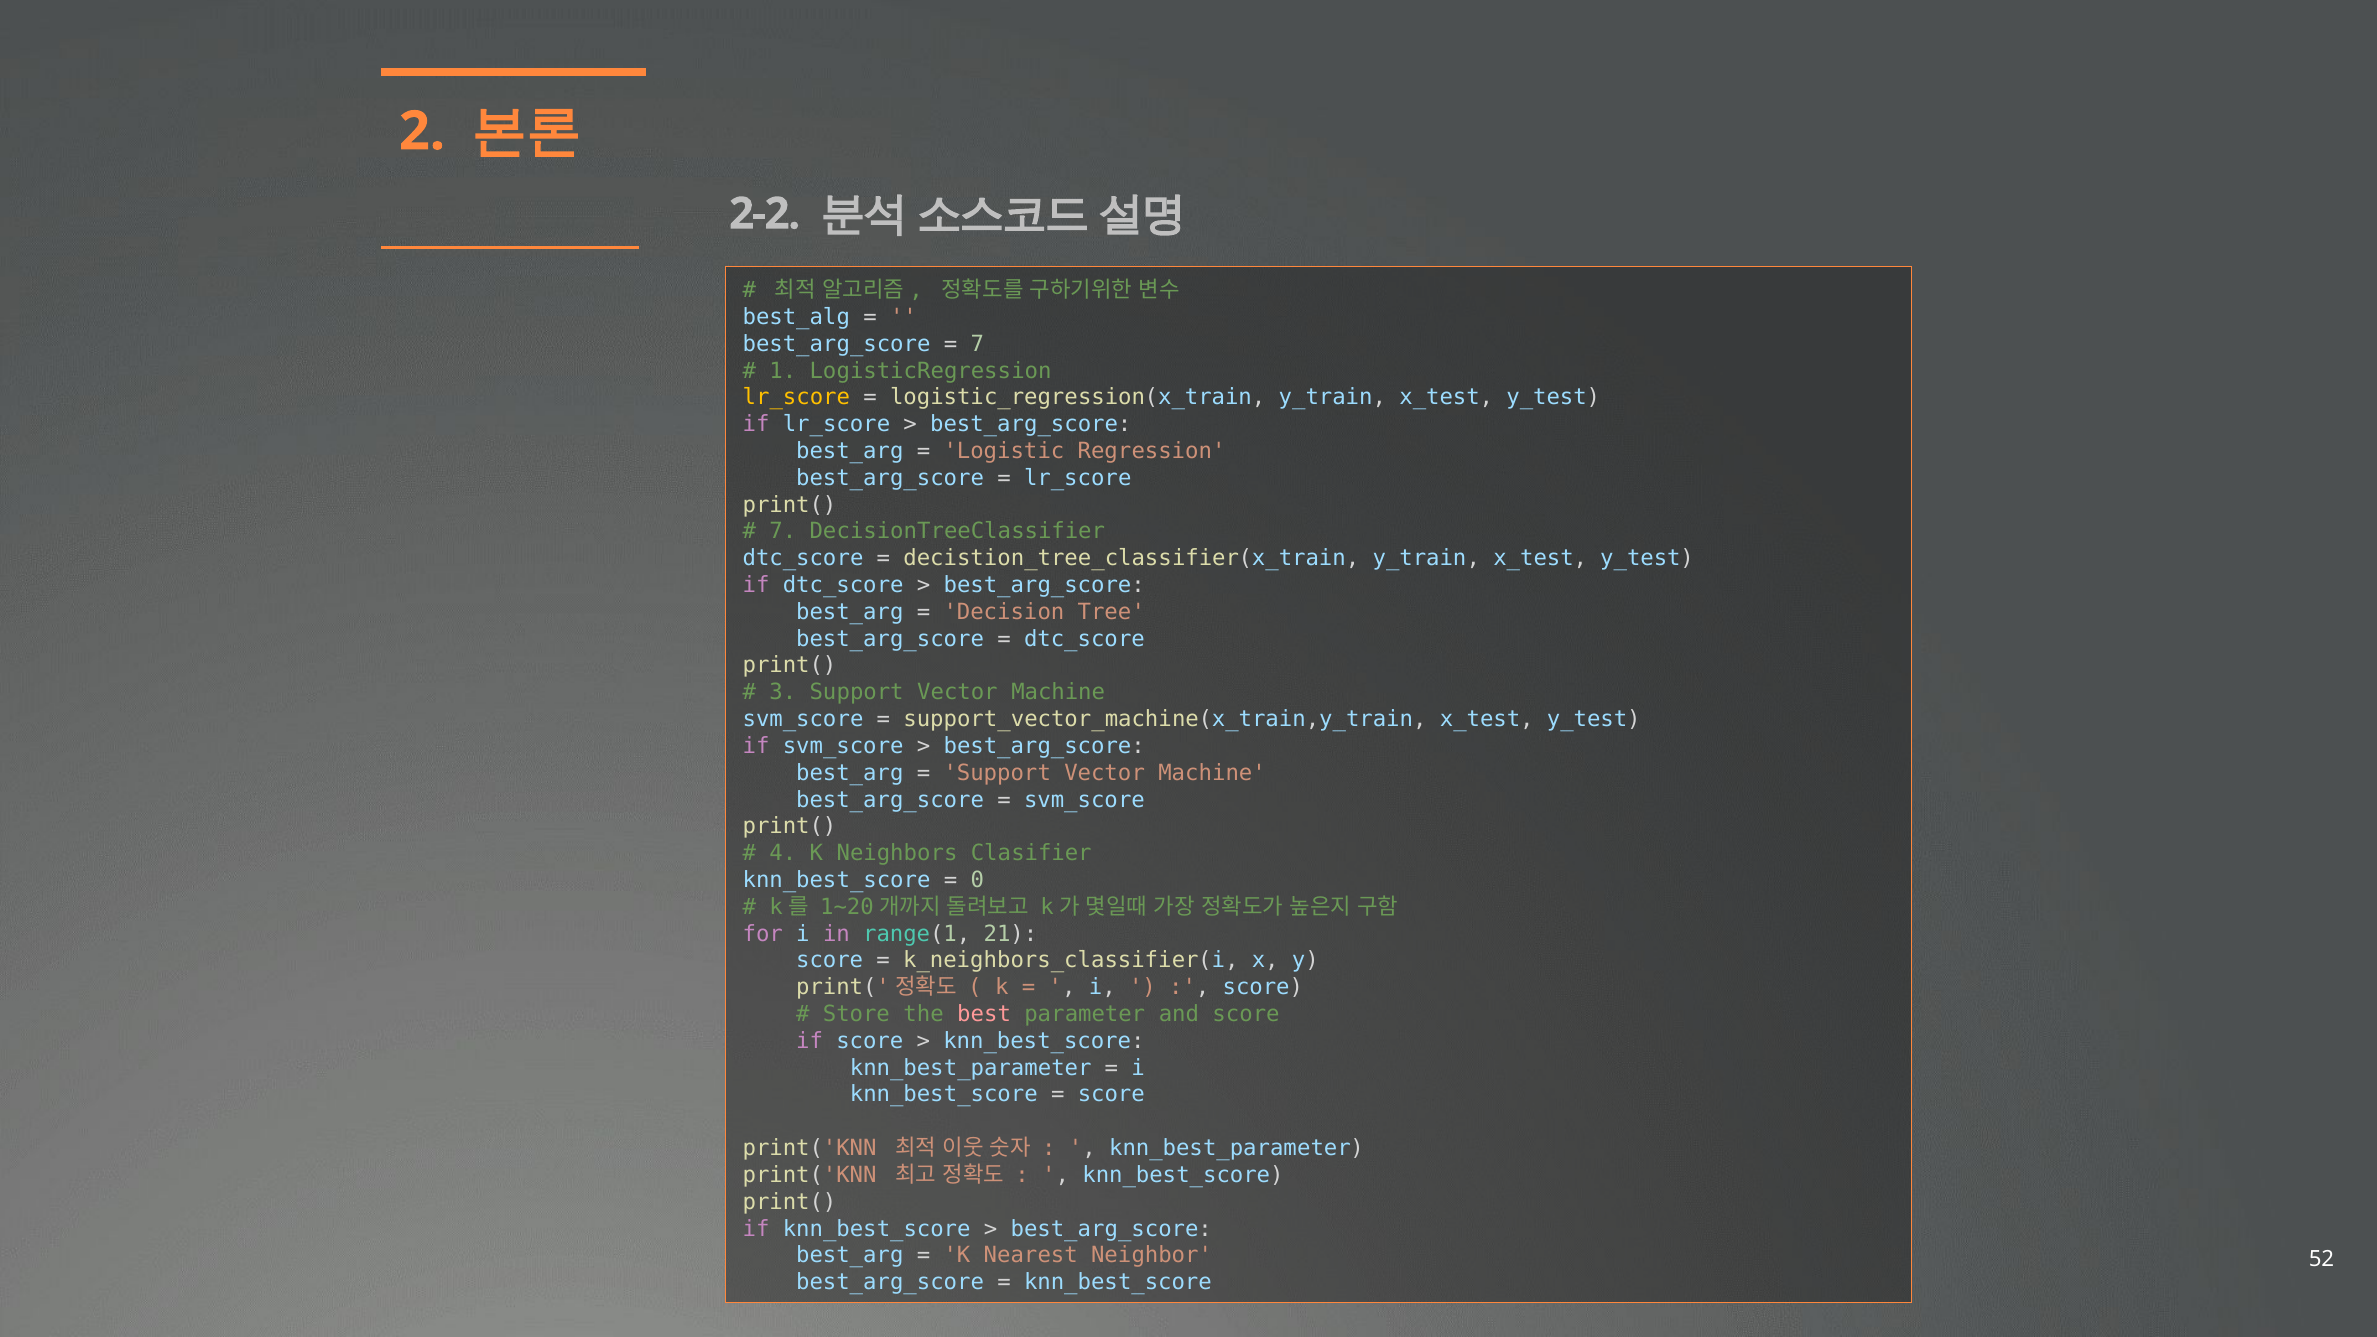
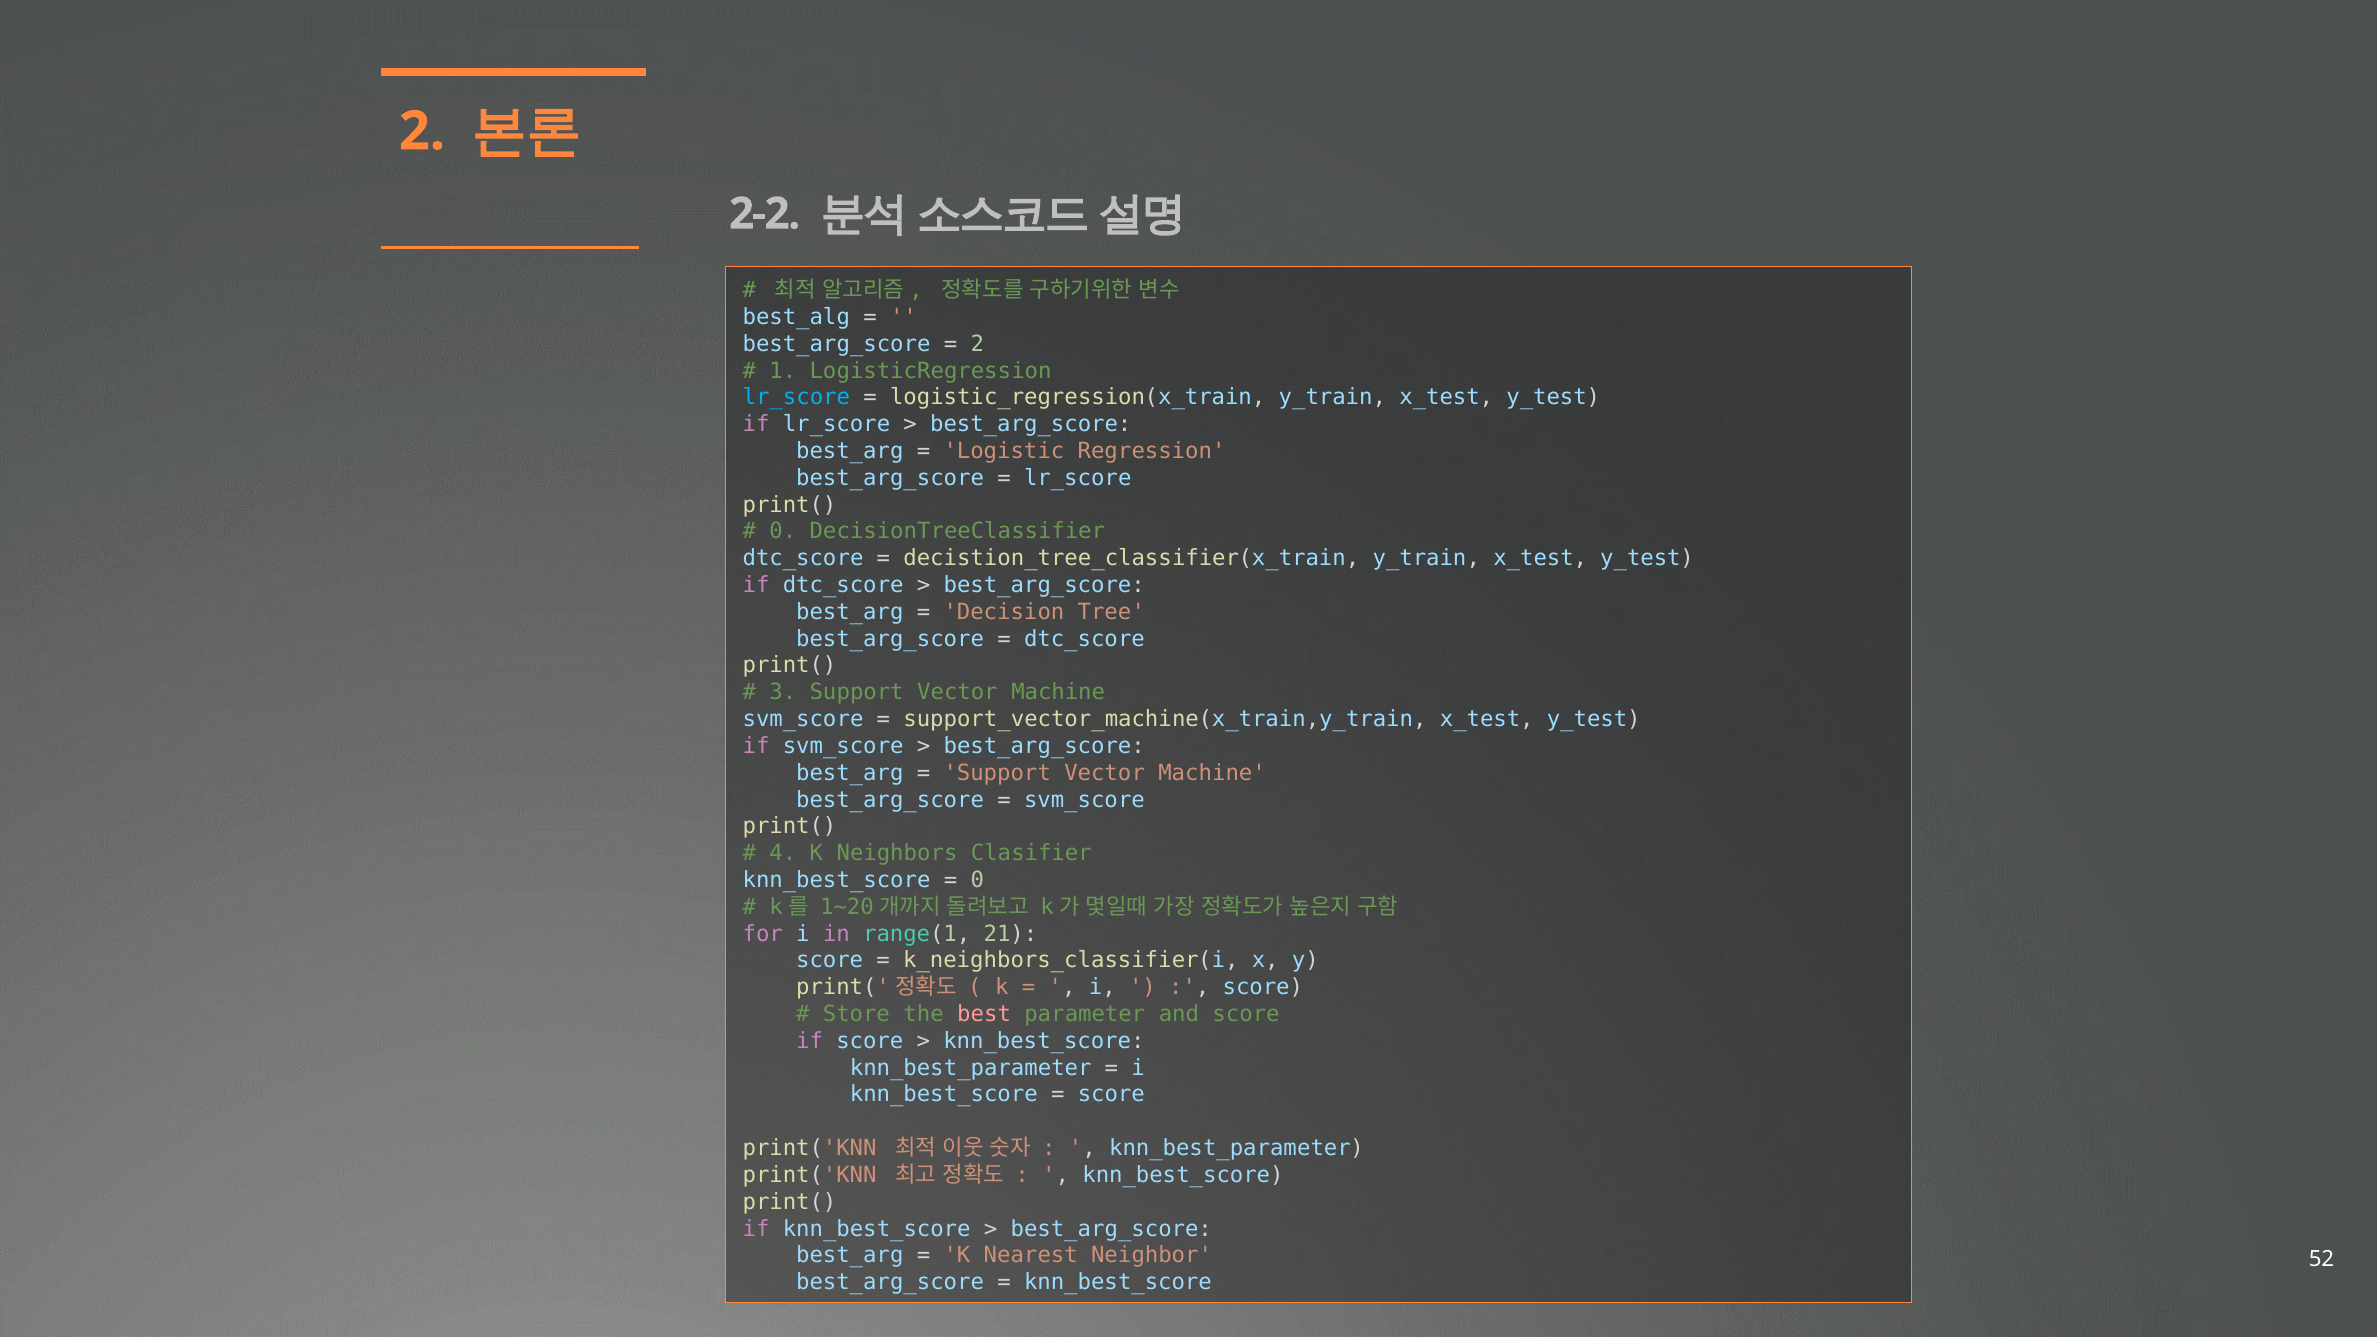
7 at (977, 344): 7 -> 2
lr_score at (796, 398) colour: yellow -> light blue
7 at (783, 532): 7 -> 0
